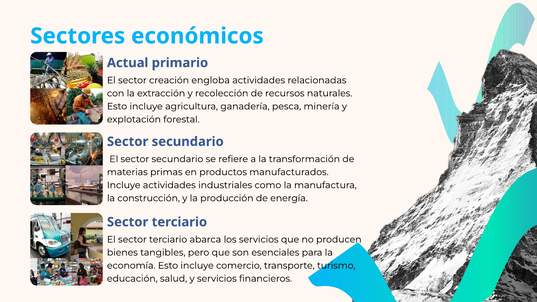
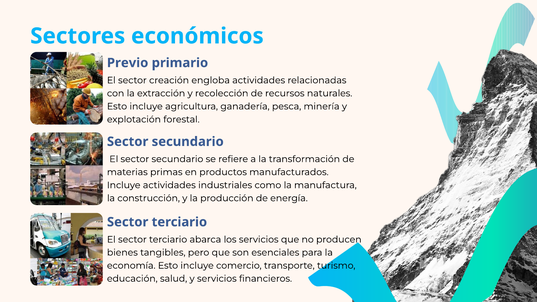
Actual: Actual -> Previo
